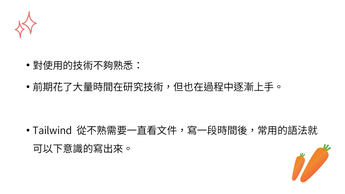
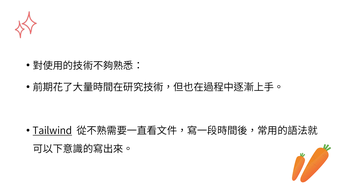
Tailwind underline: none -> present
